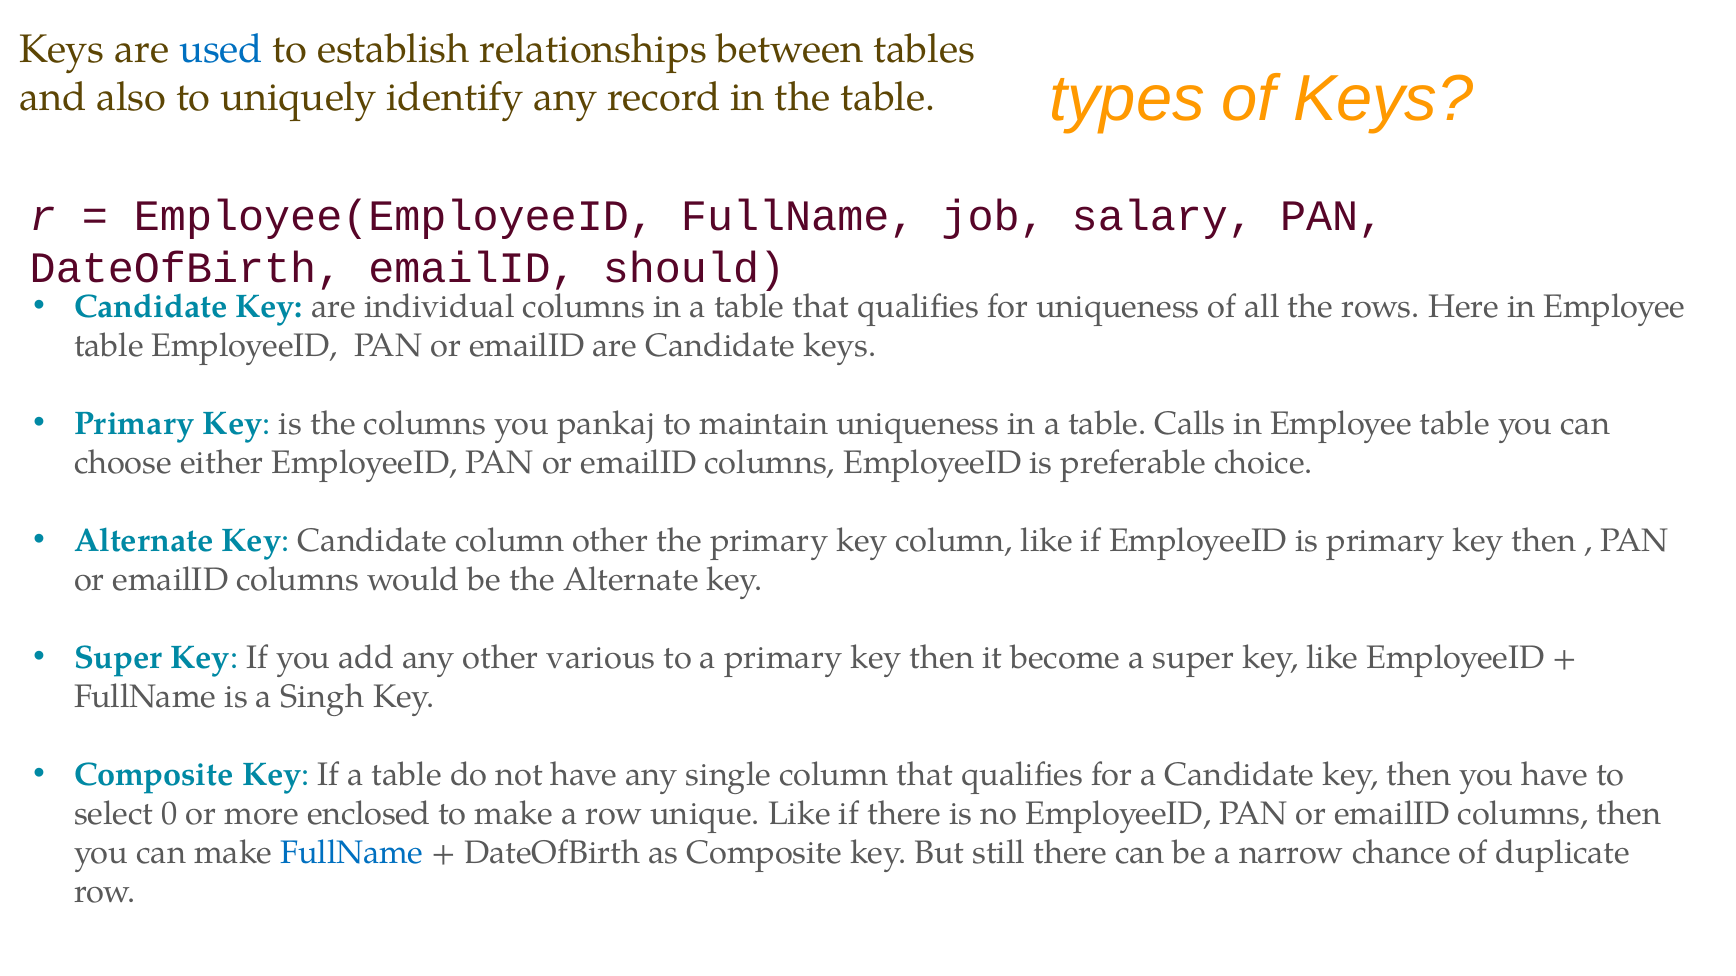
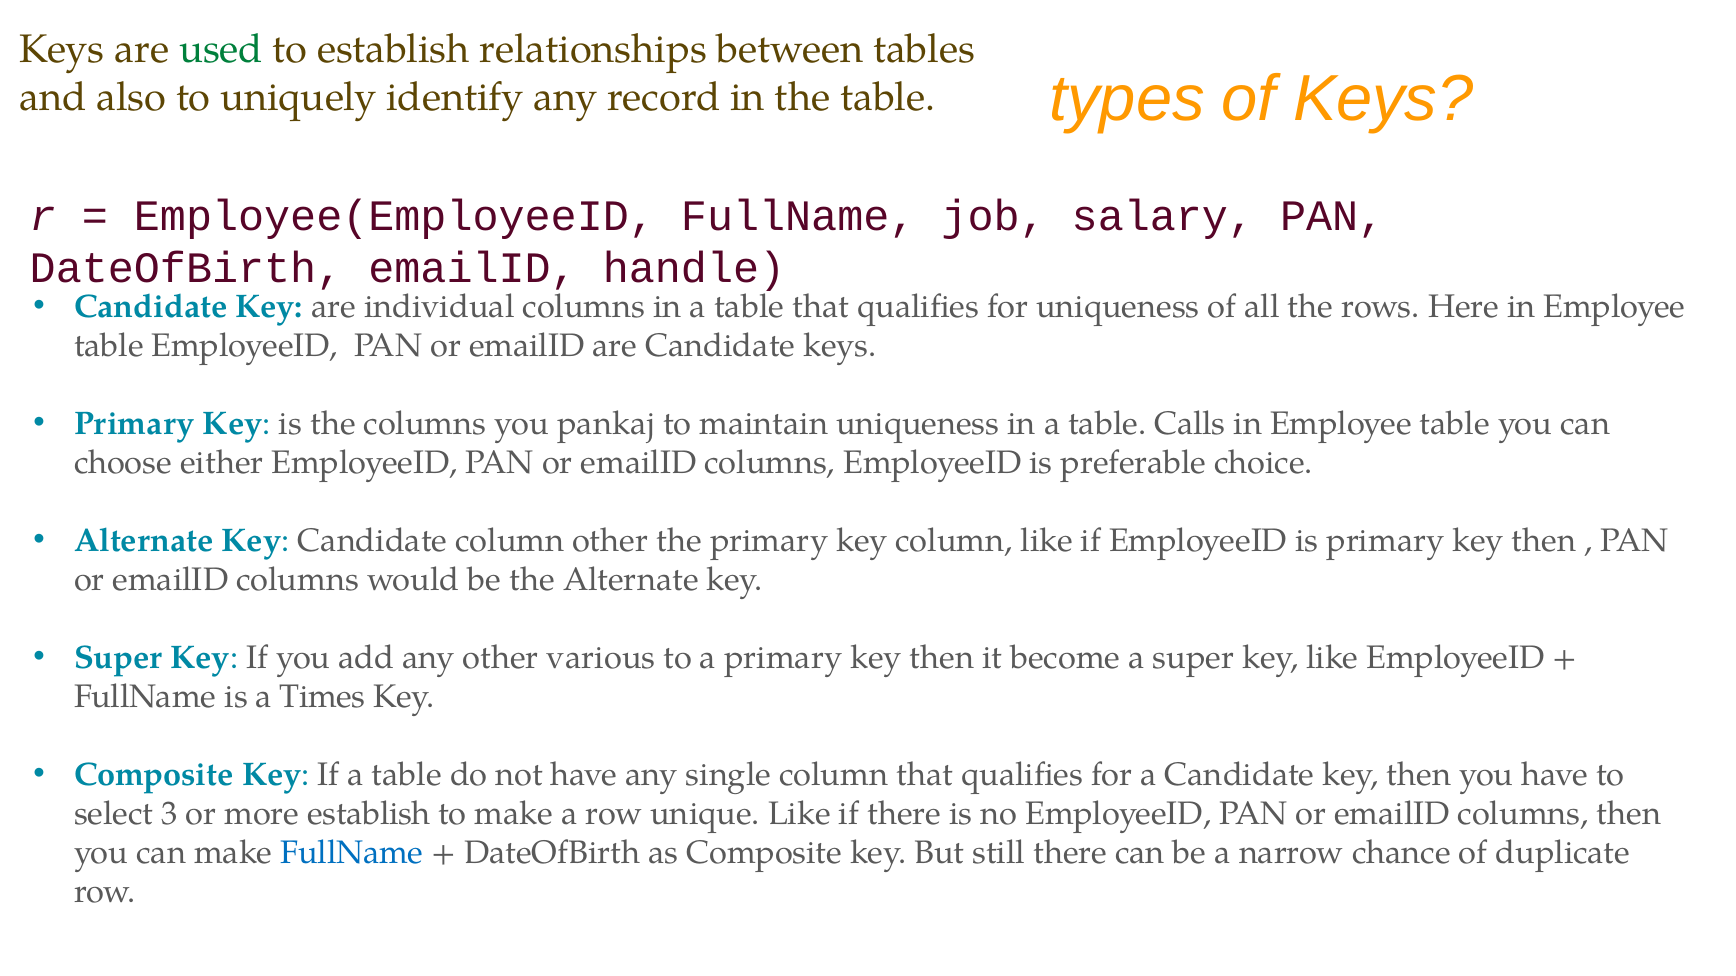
used colour: blue -> green
should: should -> handle
Singh: Singh -> Times
0: 0 -> 3
more enclosed: enclosed -> establish
